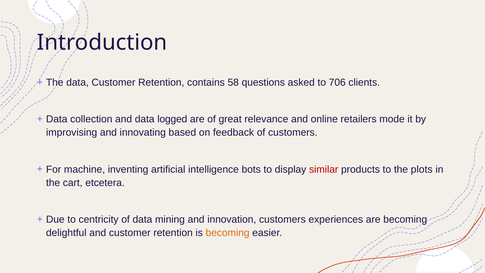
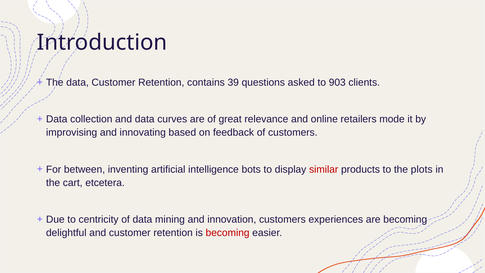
58: 58 -> 39
706: 706 -> 903
logged: logged -> curves
machine: machine -> between
becoming at (228, 233) colour: orange -> red
